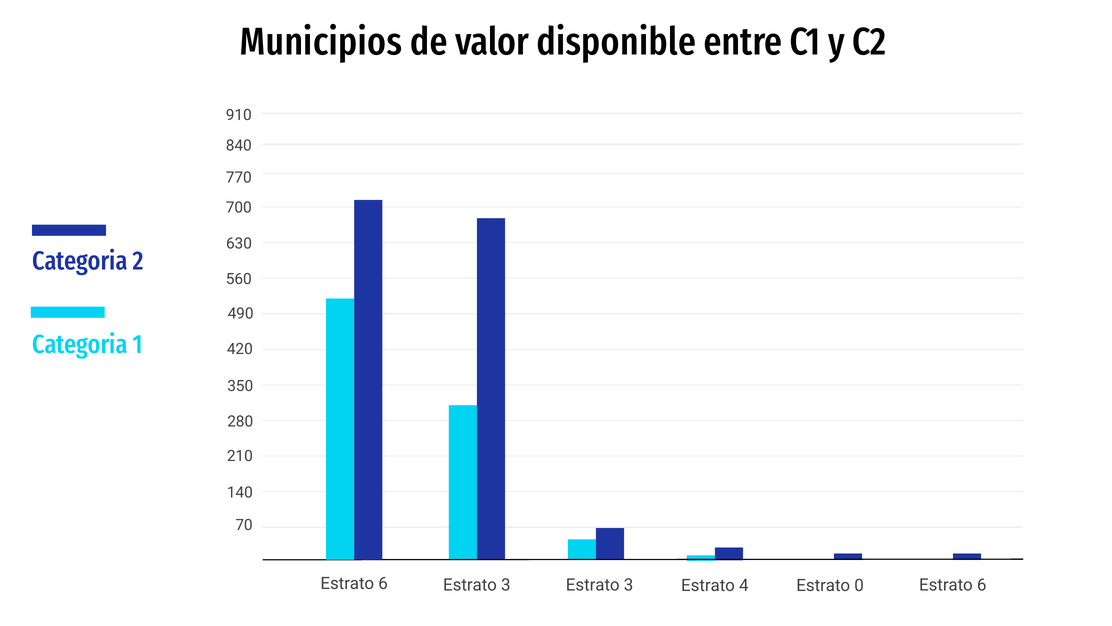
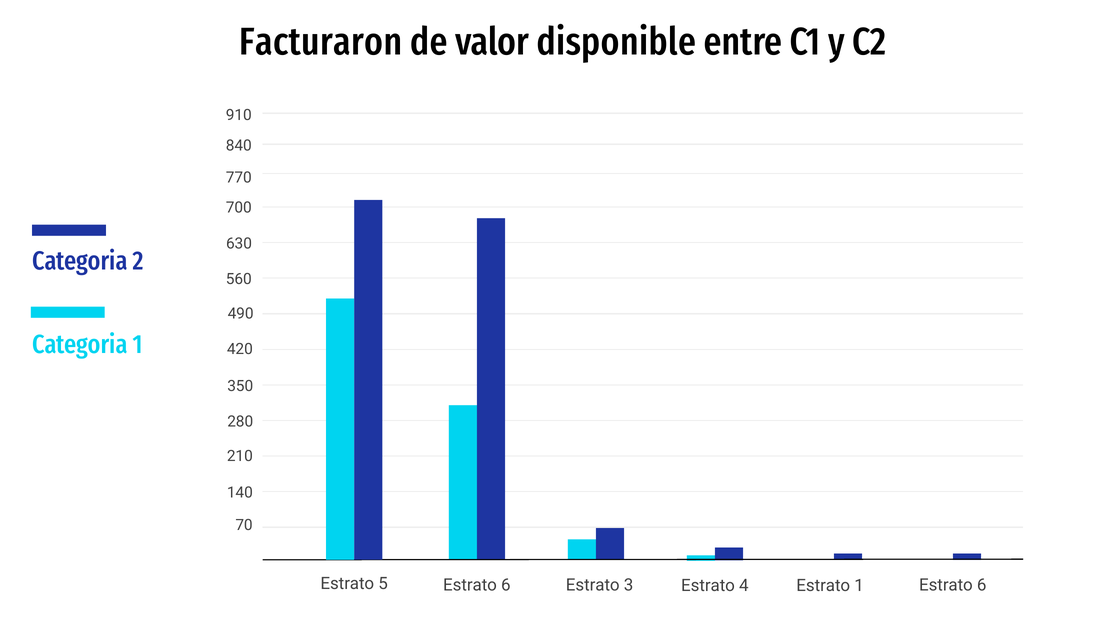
Municipios: Municipios -> Facturaron
6 at (383, 583): 6 -> 5
3 at (506, 585): 3 -> 6
Estrato 0: 0 -> 1
